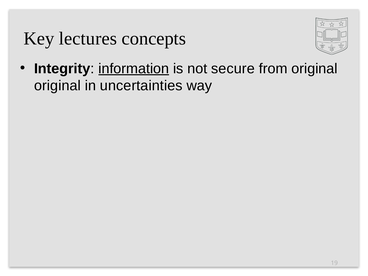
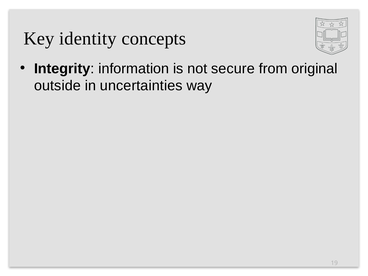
lectures: lectures -> identity
information underline: present -> none
original at (57, 86): original -> outside
